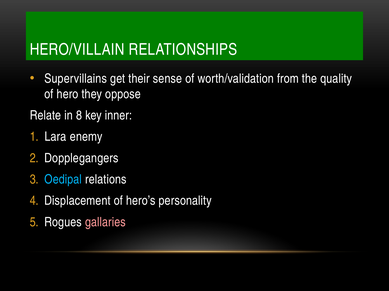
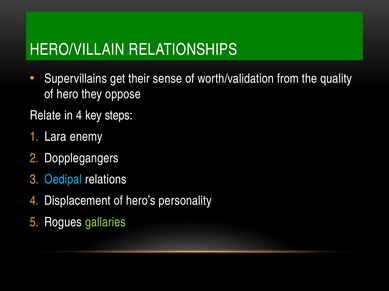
in 8: 8 -> 4
inner: inner -> steps
gallaries colour: pink -> light green
